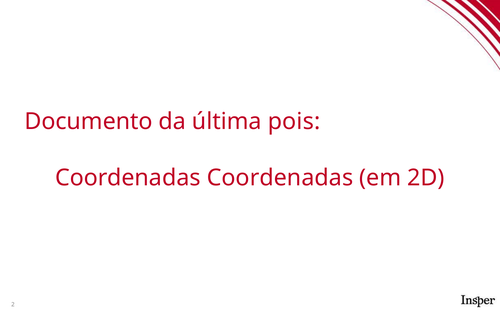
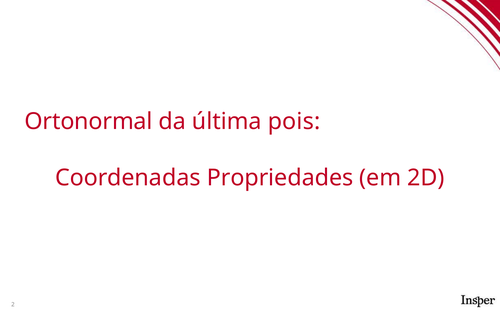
Documento: Documento -> Ortonormal
Coordenadas Coordenadas: Coordenadas -> Propriedades
